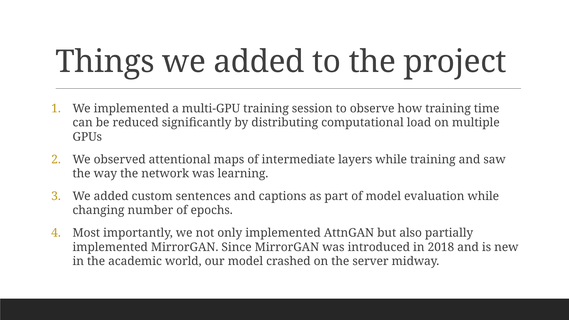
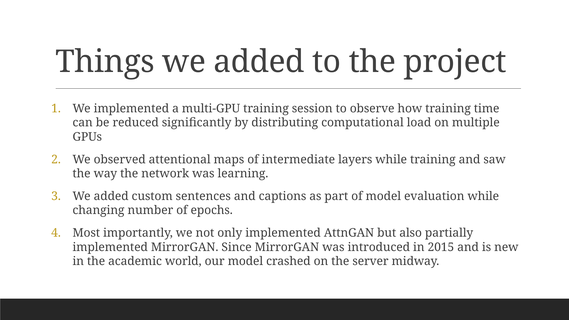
2018: 2018 -> 2015
